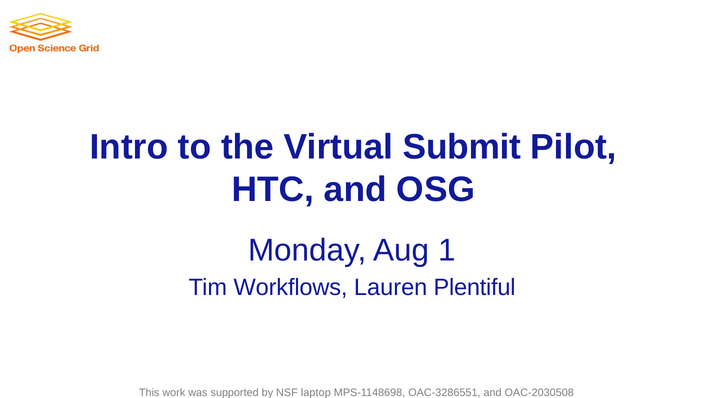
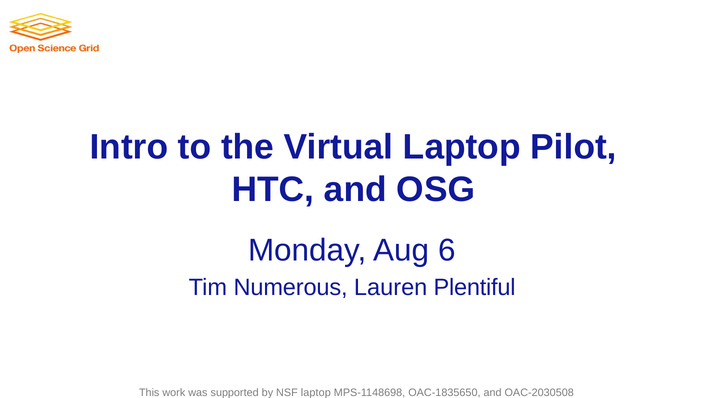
Virtual Submit: Submit -> Laptop
1: 1 -> 6
Workflows: Workflows -> Numerous
OAC-3286551: OAC-3286551 -> OAC-1835650
